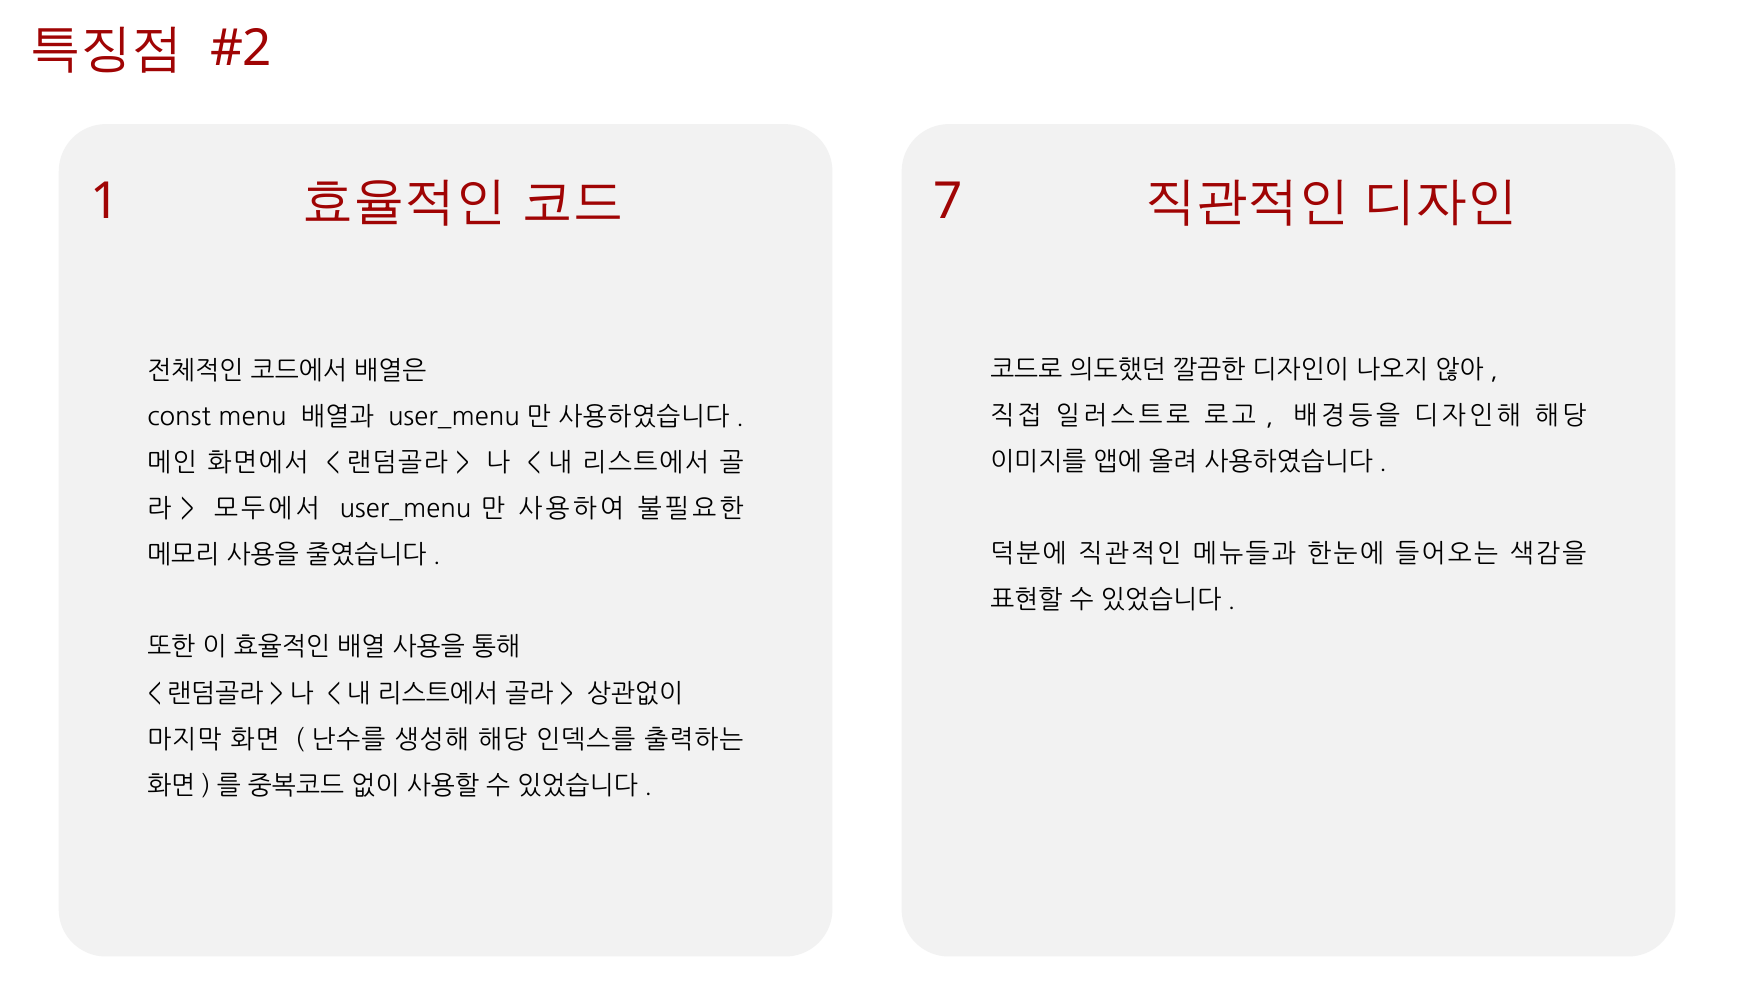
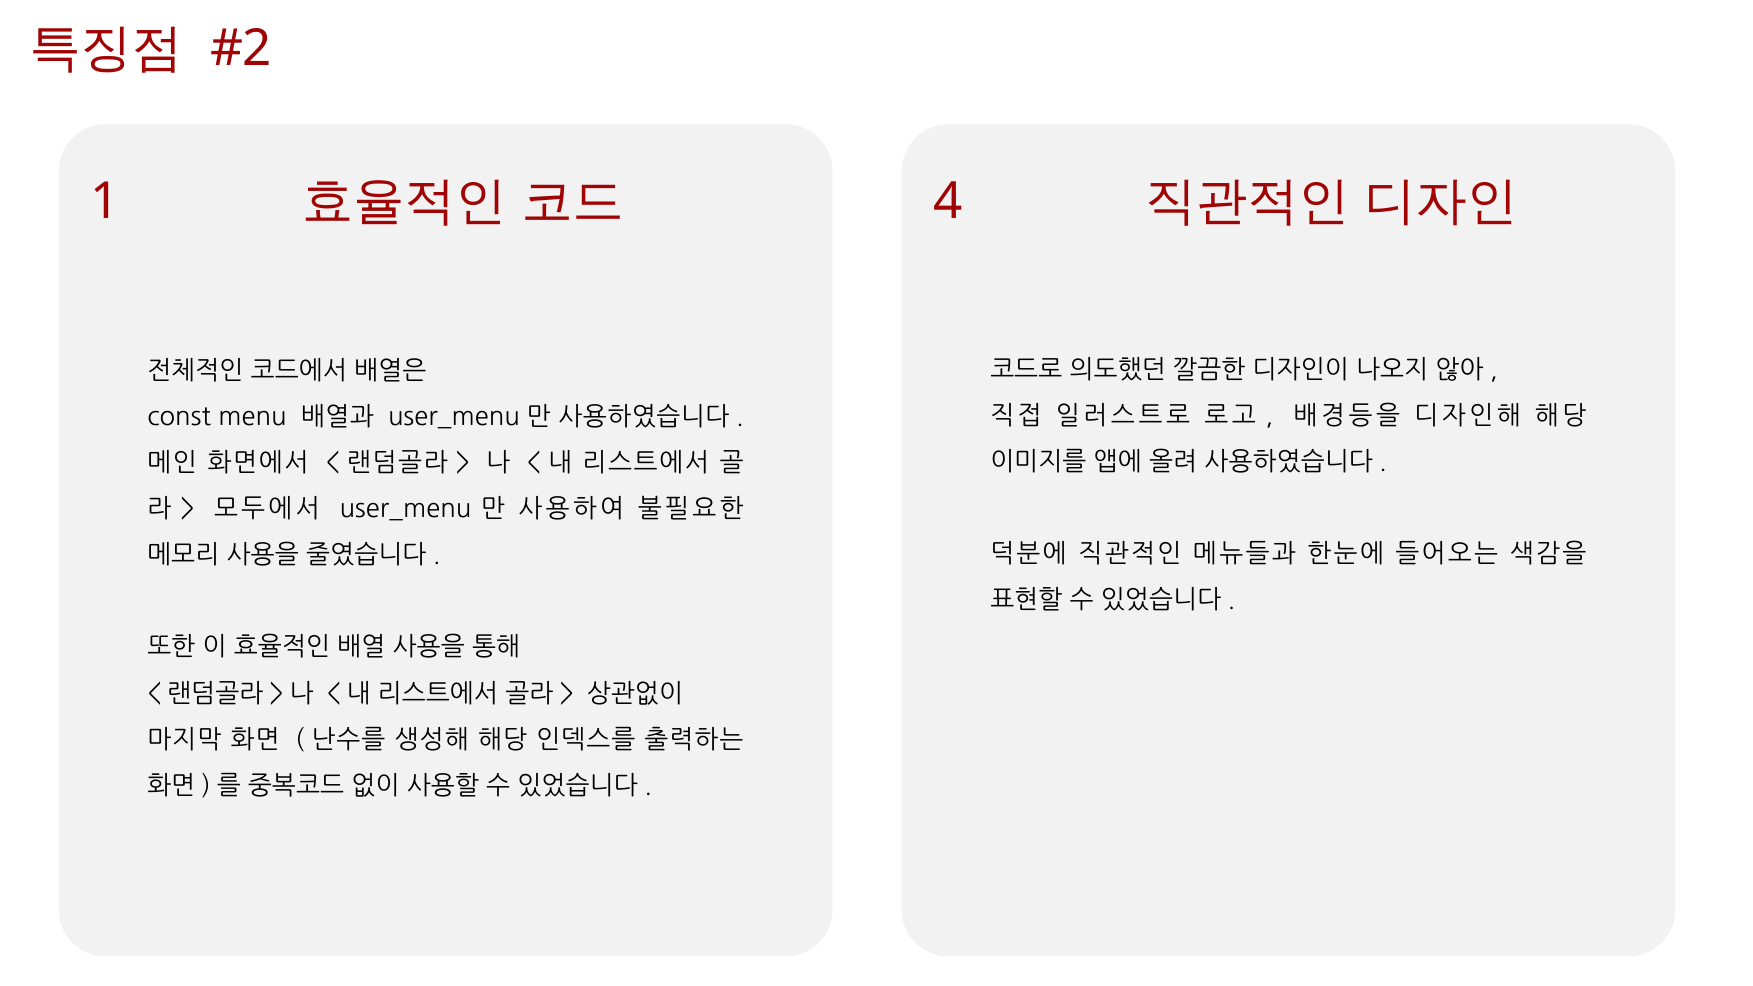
7: 7 -> 4
